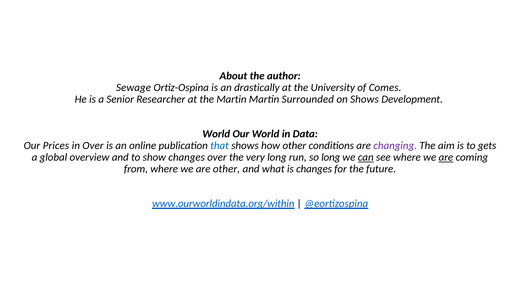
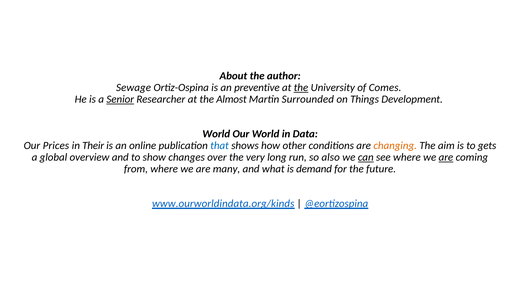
drastically: drastically -> preventive
the at (301, 88) underline: none -> present
Senior underline: none -> present
the Martin: Martin -> Almost
on Shows: Shows -> Things
in Over: Over -> Their
changing colour: purple -> orange
so long: long -> also
are other: other -> many
is changes: changes -> demand
www.ourworldindata.org/within: www.ourworldindata.org/within -> www.ourworldindata.org/kinds
